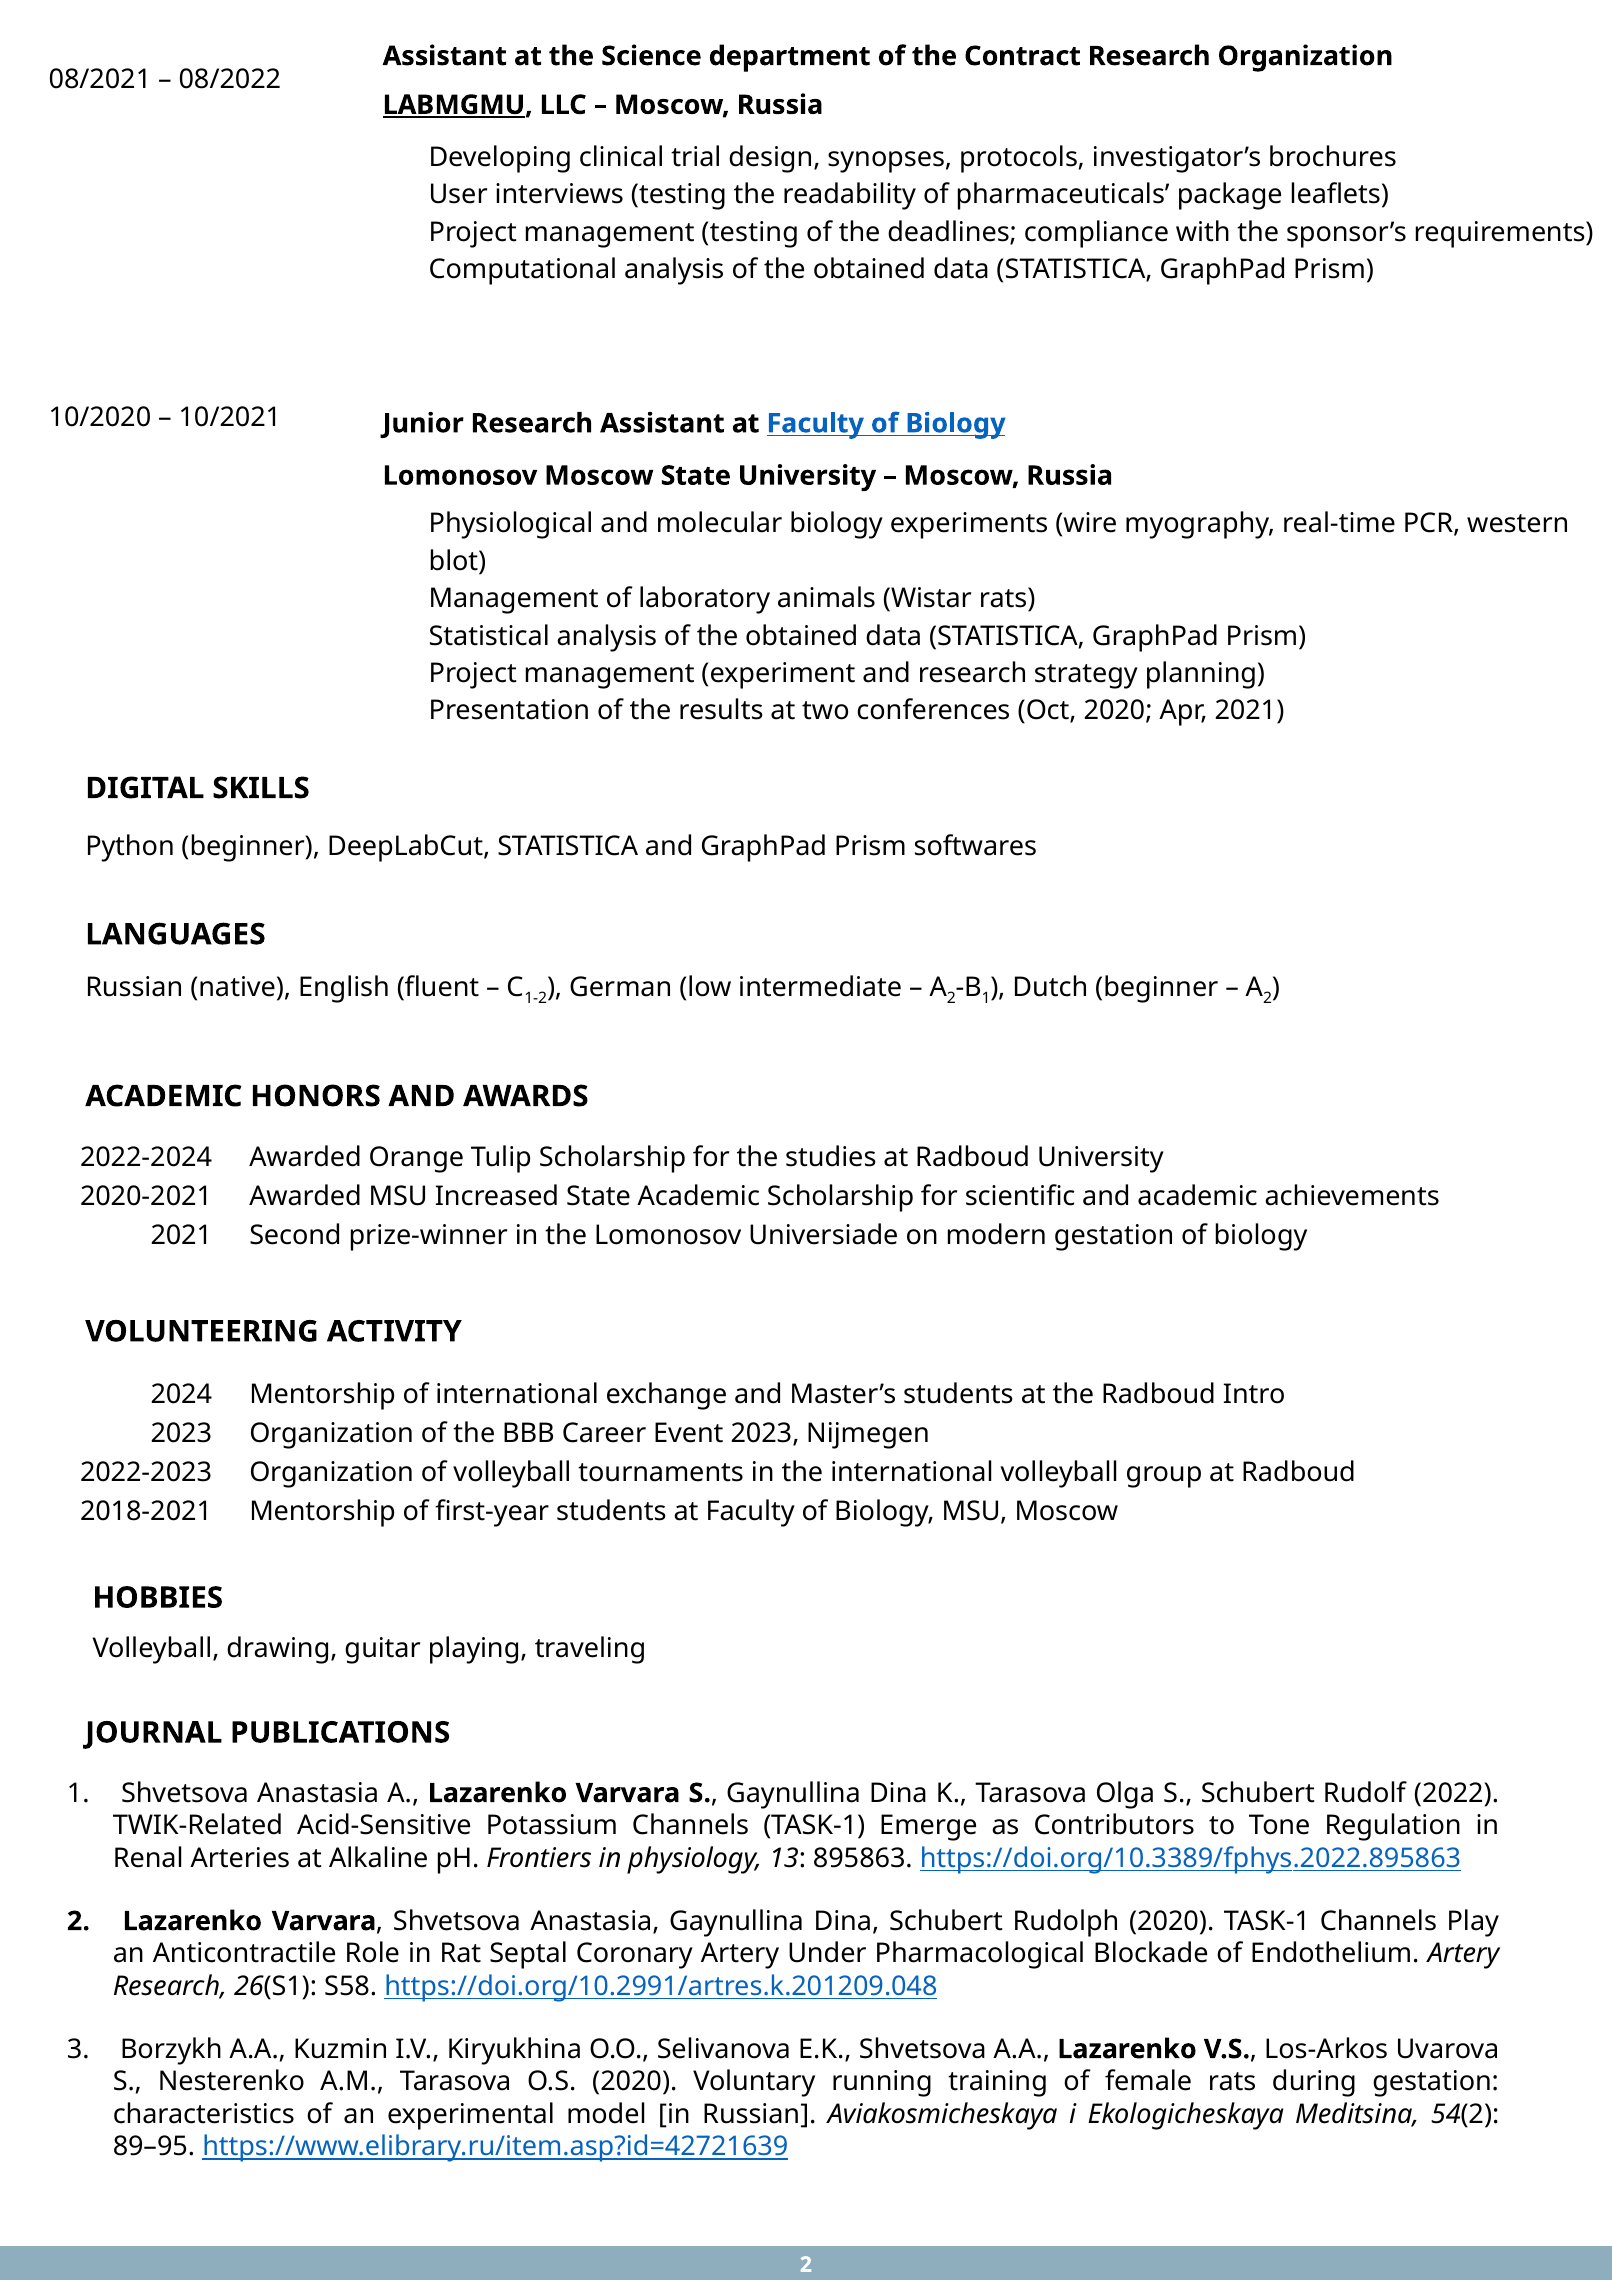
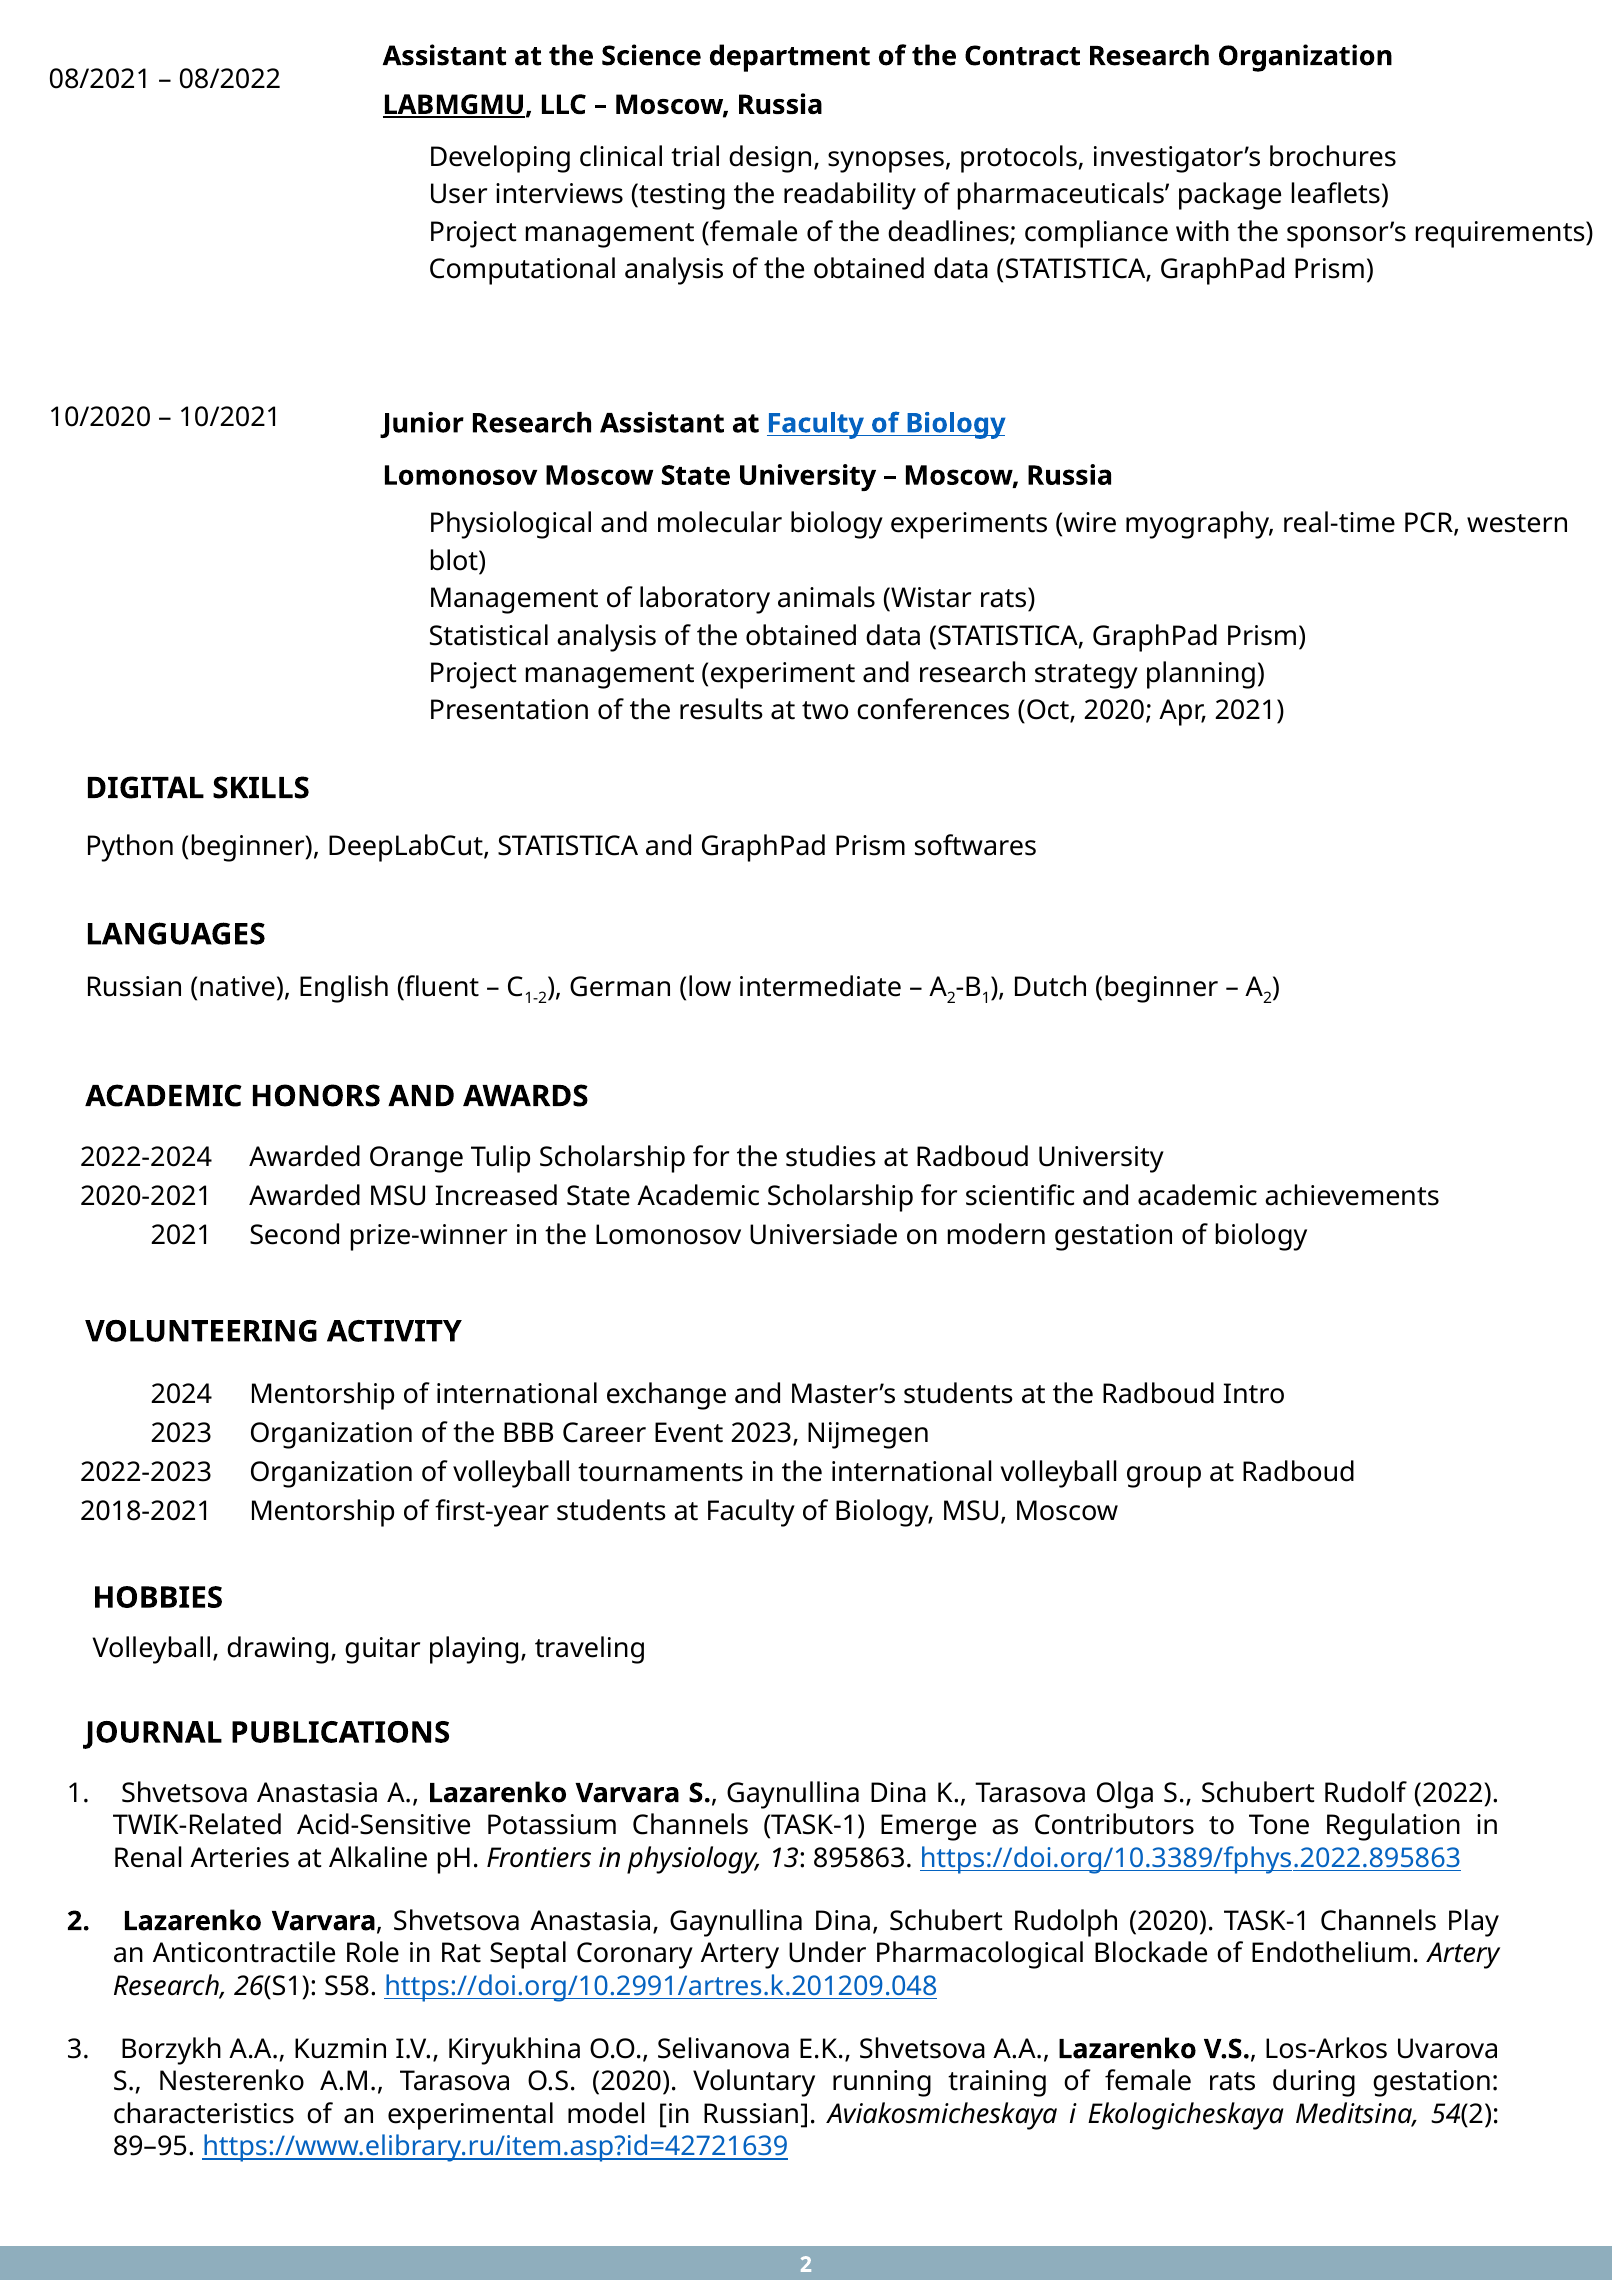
management testing: testing -> female
